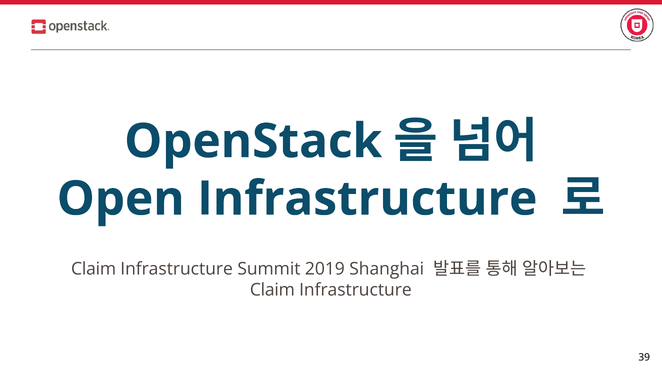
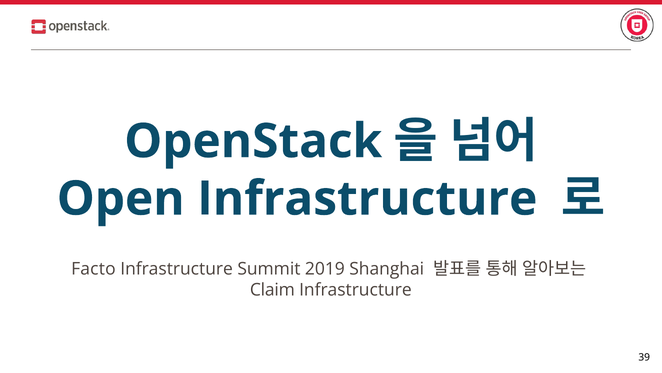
Claim at (94, 268): Claim -> Facto
